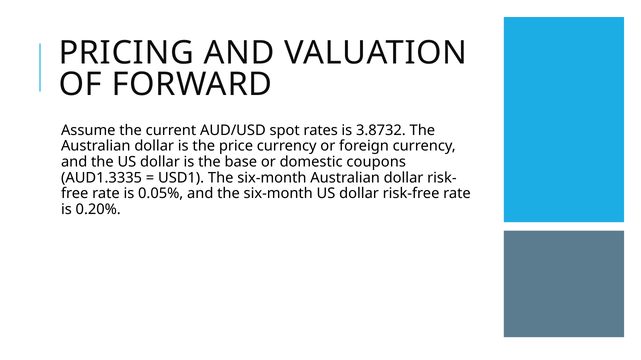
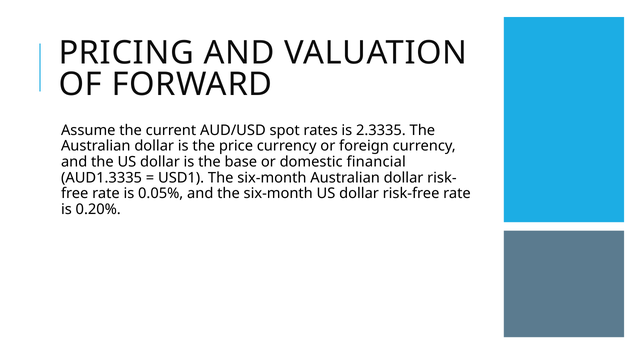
3.8732: 3.8732 -> 2.3335
coupons: coupons -> financial
